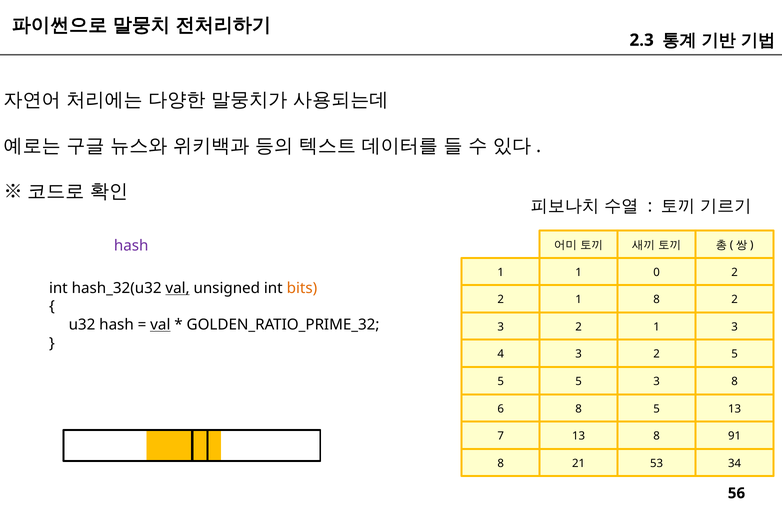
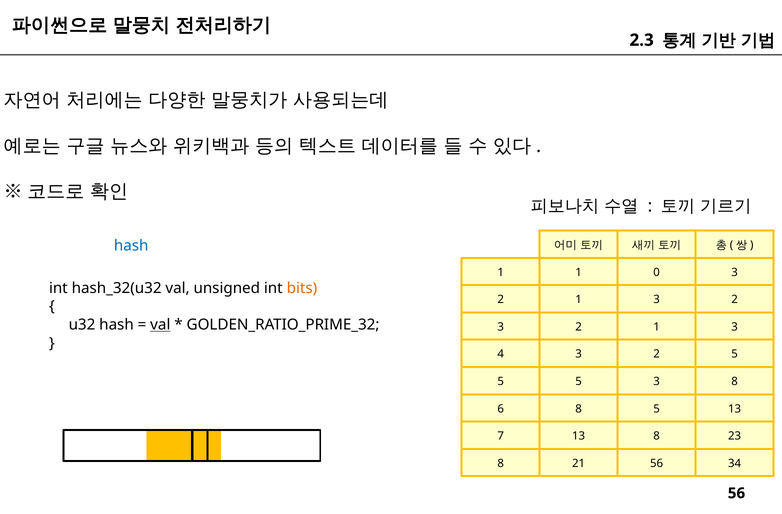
hash at (131, 245) colour: purple -> blue
0 2: 2 -> 3
val at (178, 288) underline: present -> none
8 at (657, 299): 8 -> 3
91: 91 -> 23
21 53: 53 -> 56
